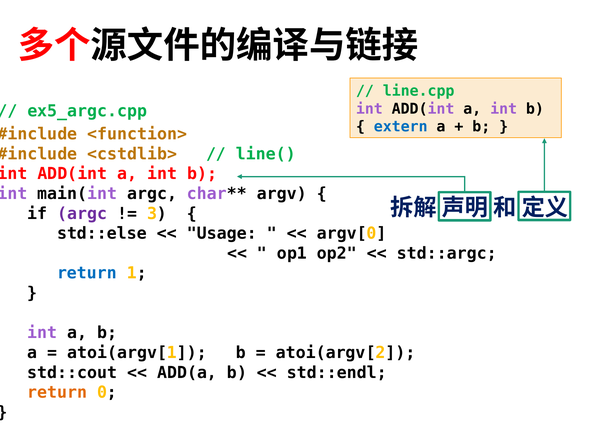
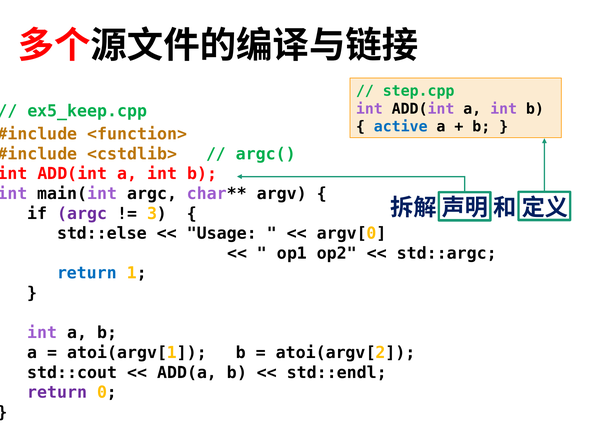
line.cpp: line.cpp -> step.cpp
ex5_argc.cpp: ex5_argc.cpp -> ex5_keep.cpp
extern: extern -> active
line(: line( -> argc(
return at (57, 392) colour: orange -> purple
